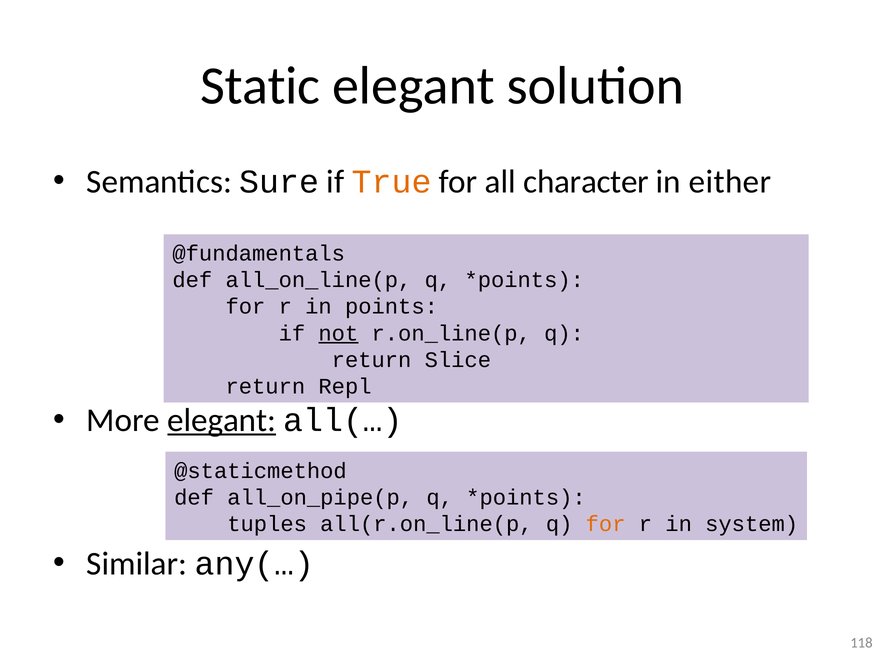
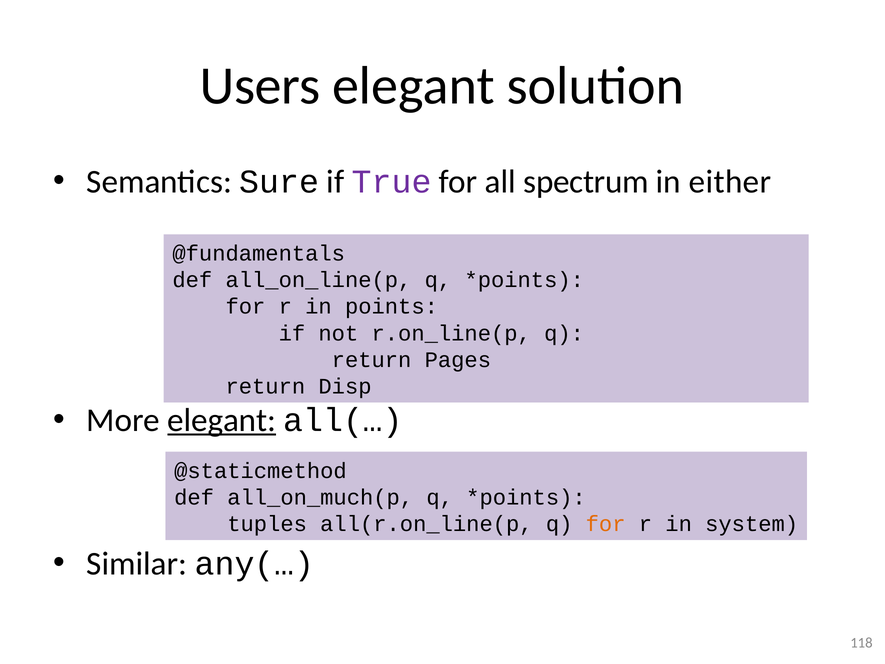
Static: Static -> Users
True colour: orange -> purple
character: character -> spectrum
not underline: present -> none
Slice: Slice -> Pages
Repl: Repl -> Disp
all_on_pipe(p: all_on_pipe(p -> all_on_much(p
